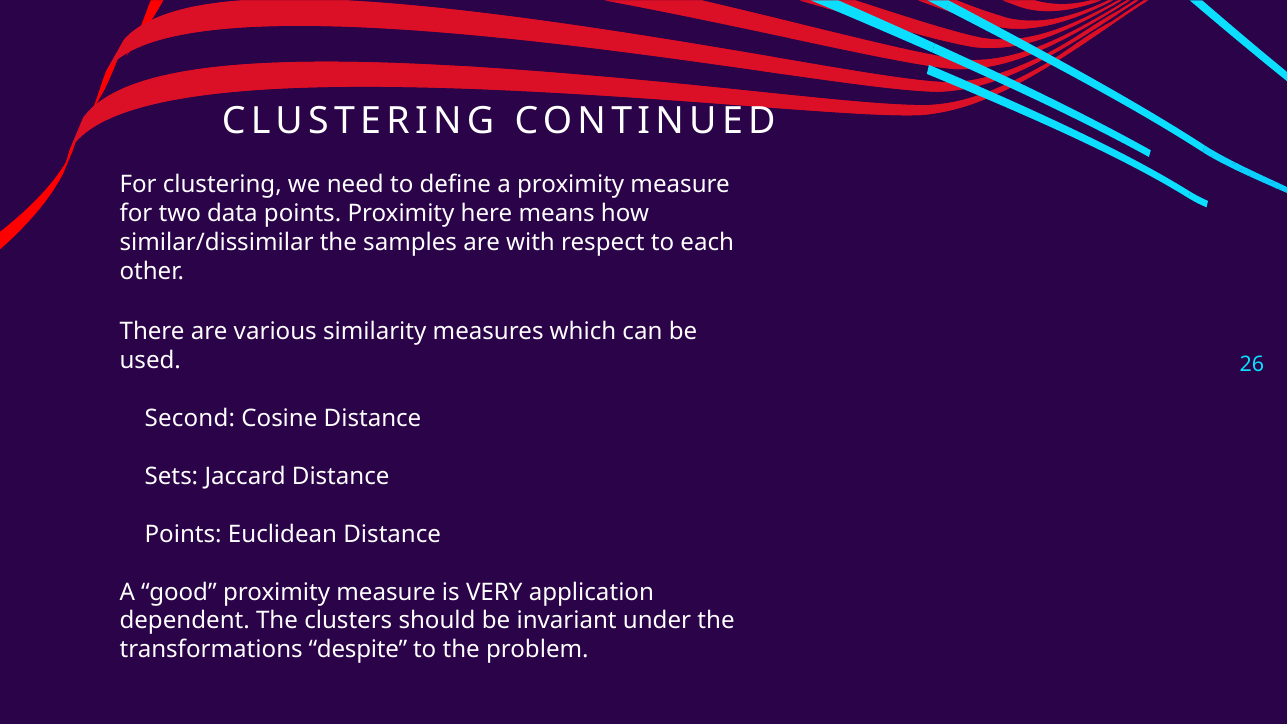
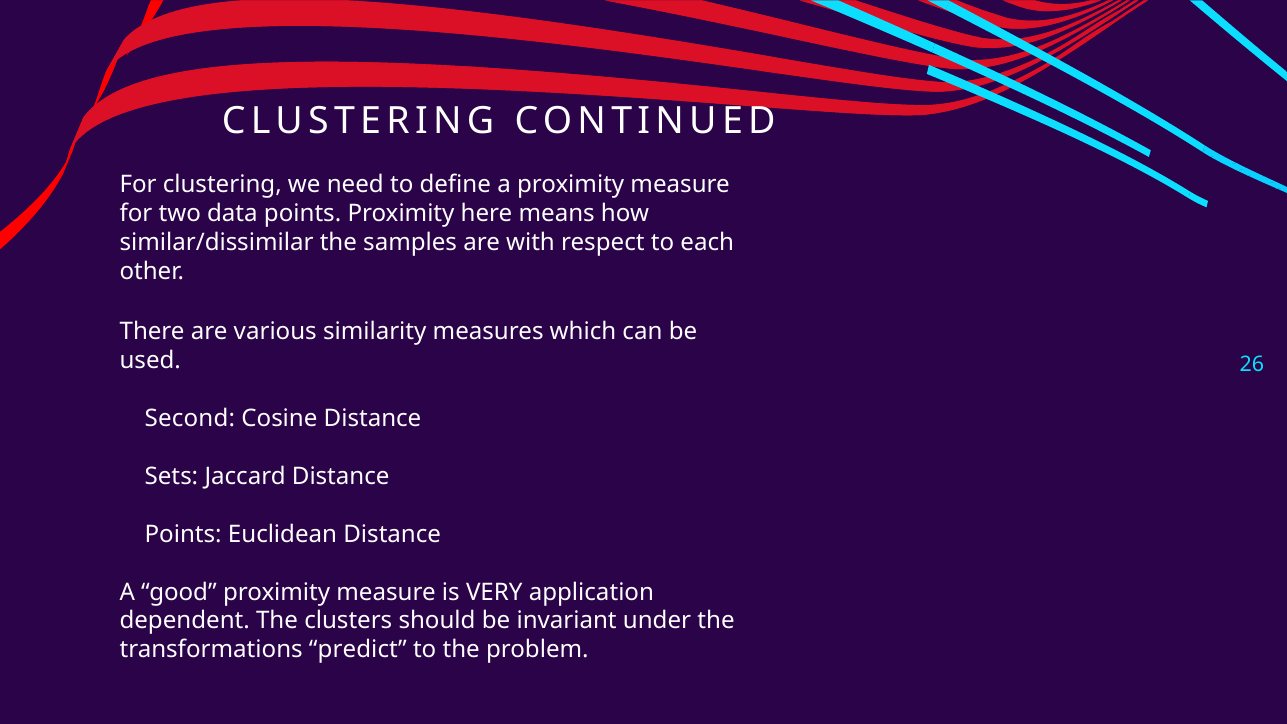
despite: despite -> predict
